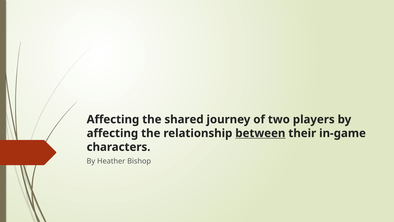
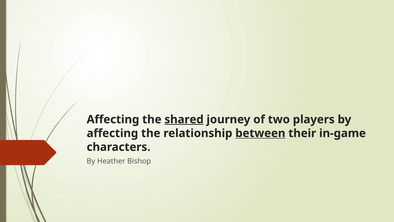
shared underline: none -> present
